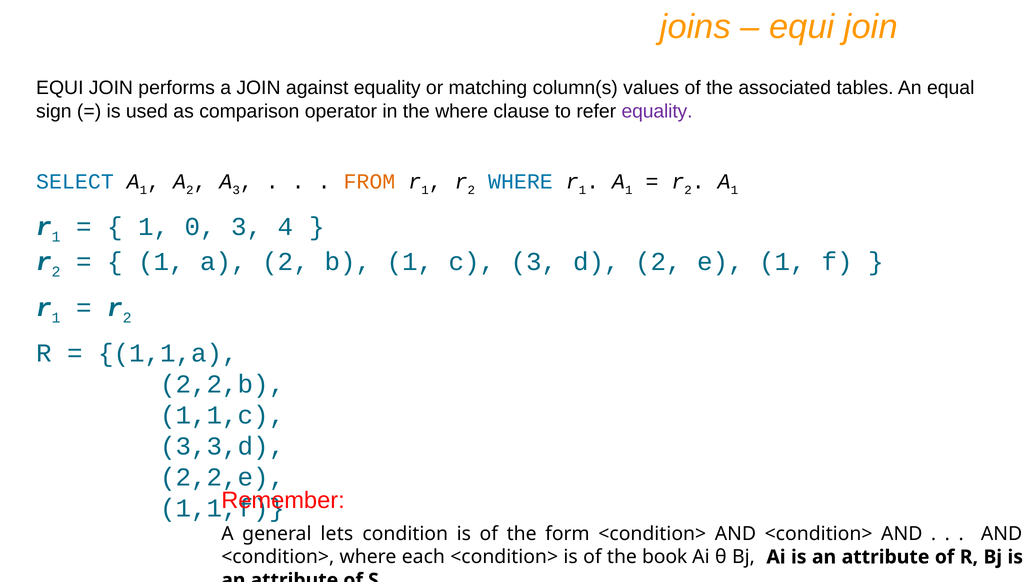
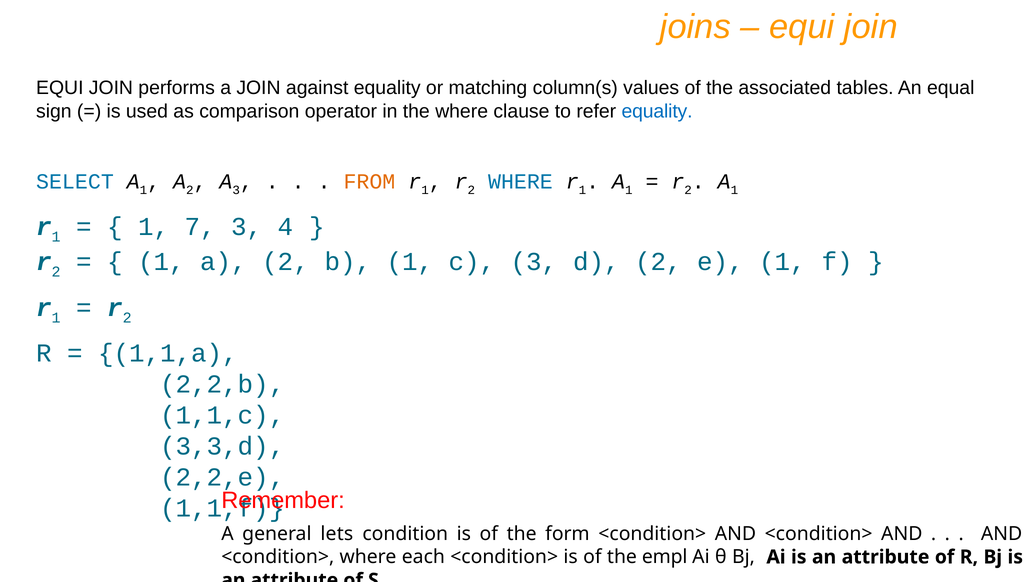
equality at (657, 111) colour: purple -> blue
0: 0 -> 7
book: book -> empl
